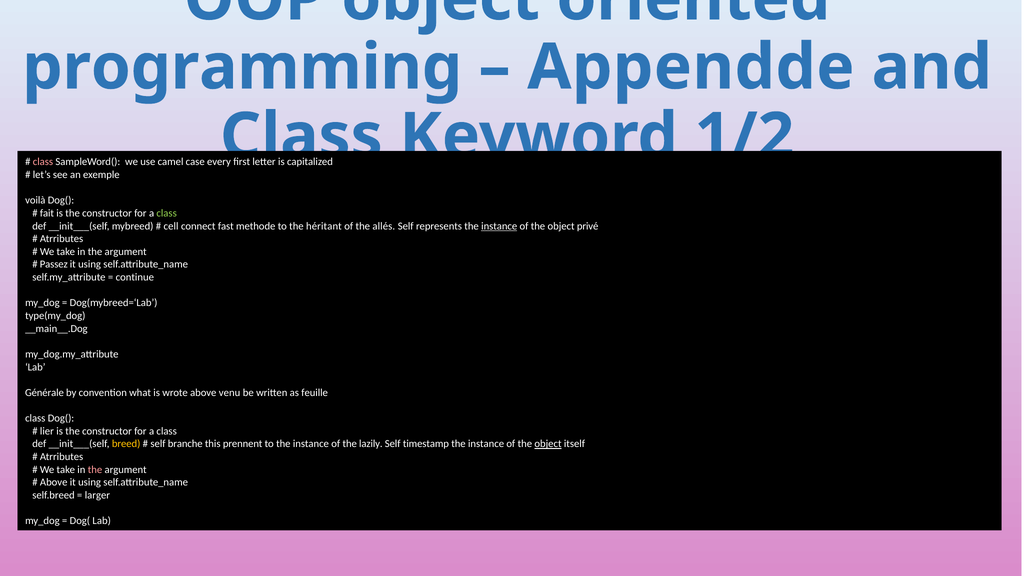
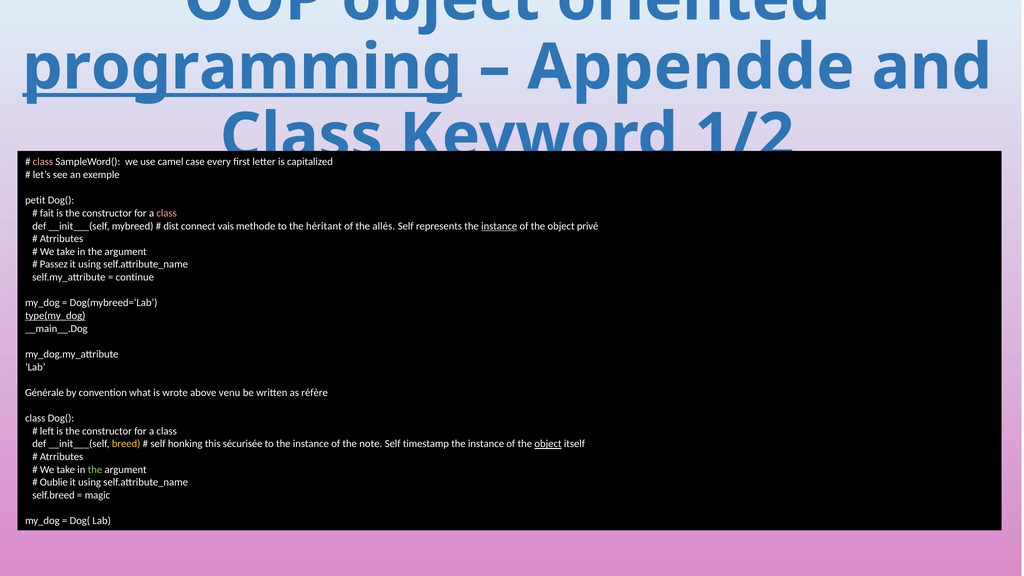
programming underline: none -> present
voilà: voilà -> petit
class at (167, 213) colour: light green -> pink
cell: cell -> dist
fast: fast -> vais
type(my_dog underline: none -> present
feuille: feuille -> réfère
lier: lier -> left
branche: branche -> honking
prennent: prennent -> sécurisée
lazily: lazily -> note
the at (95, 470) colour: pink -> light green
Above at (54, 482): Above -> Oublie
larger: larger -> magic
